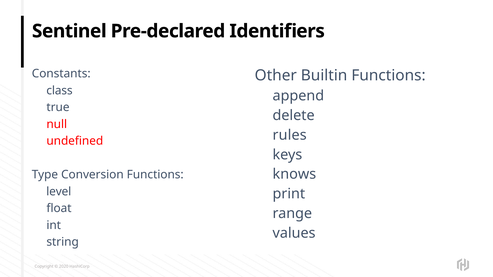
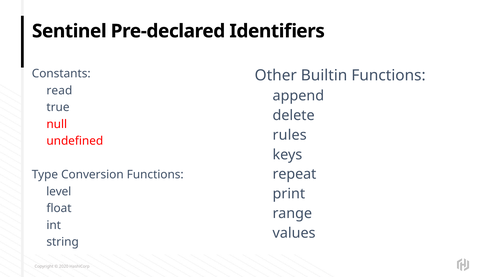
class: class -> read
knows: knows -> repeat
